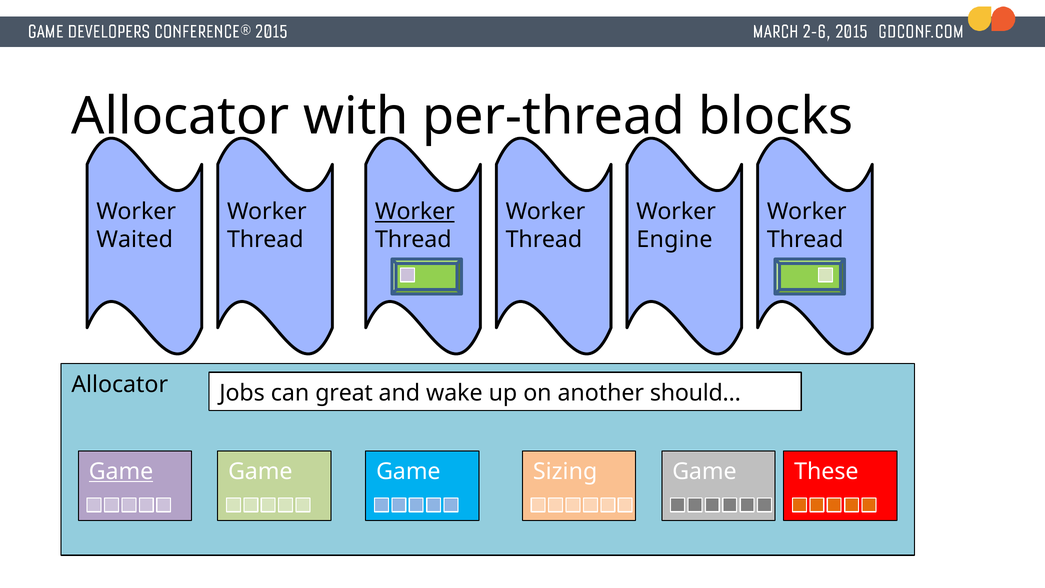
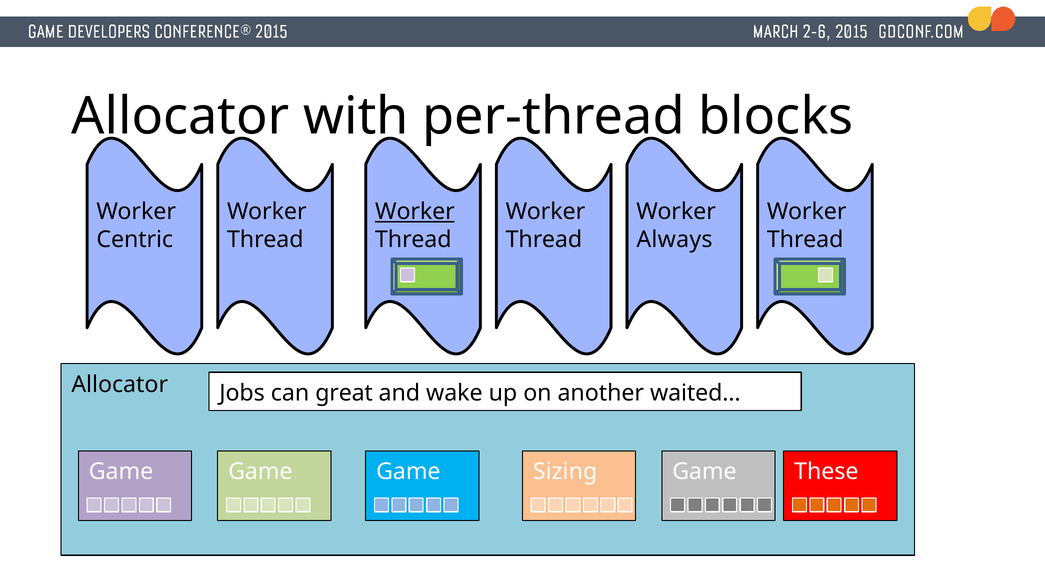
Waited: Waited -> Centric
Engine: Engine -> Always
should…: should… -> waited…
Game at (121, 471) underline: present -> none
